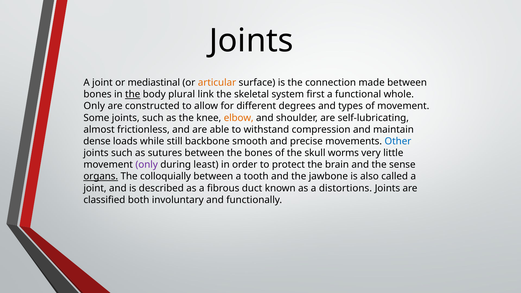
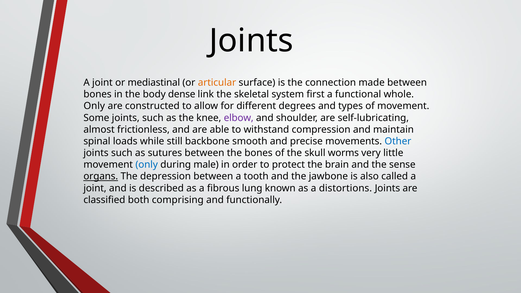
the at (133, 94) underline: present -> none
plural: plural -> dense
elbow colour: orange -> purple
dense: dense -> spinal
only at (147, 165) colour: purple -> blue
least: least -> male
colloquially: colloquially -> depression
duct: duct -> lung
involuntary: involuntary -> comprising
